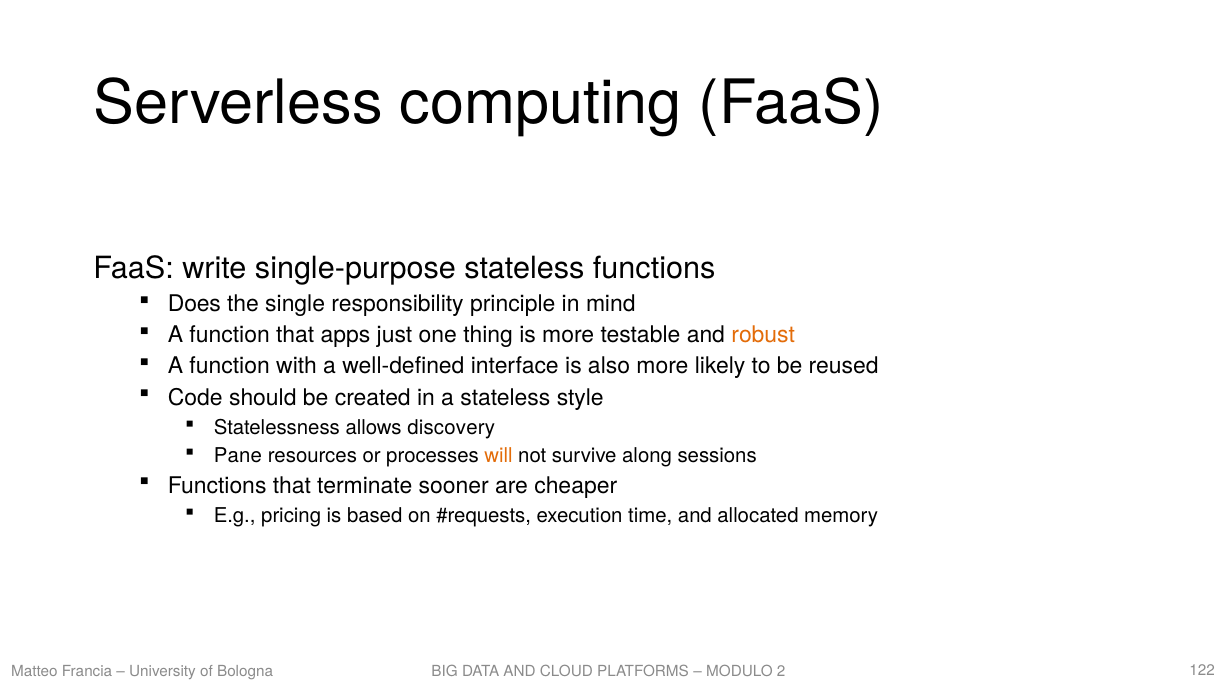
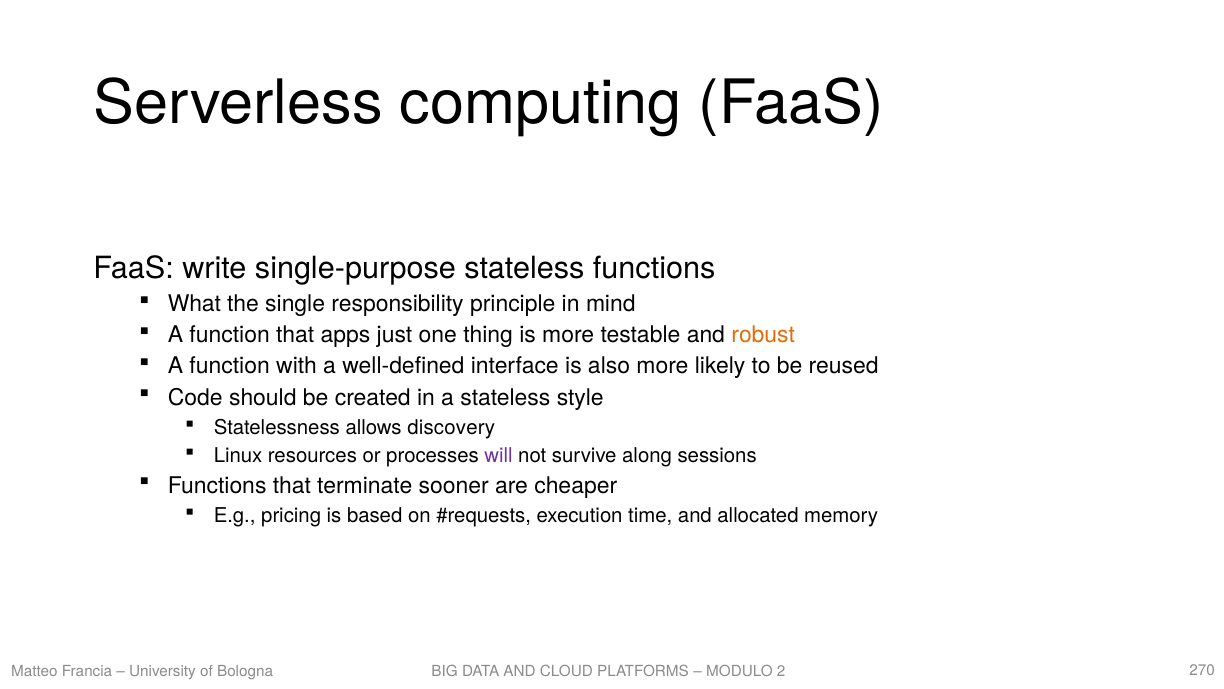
Does: Does -> What
Pane: Pane -> Linux
will colour: orange -> purple
122: 122 -> 270
